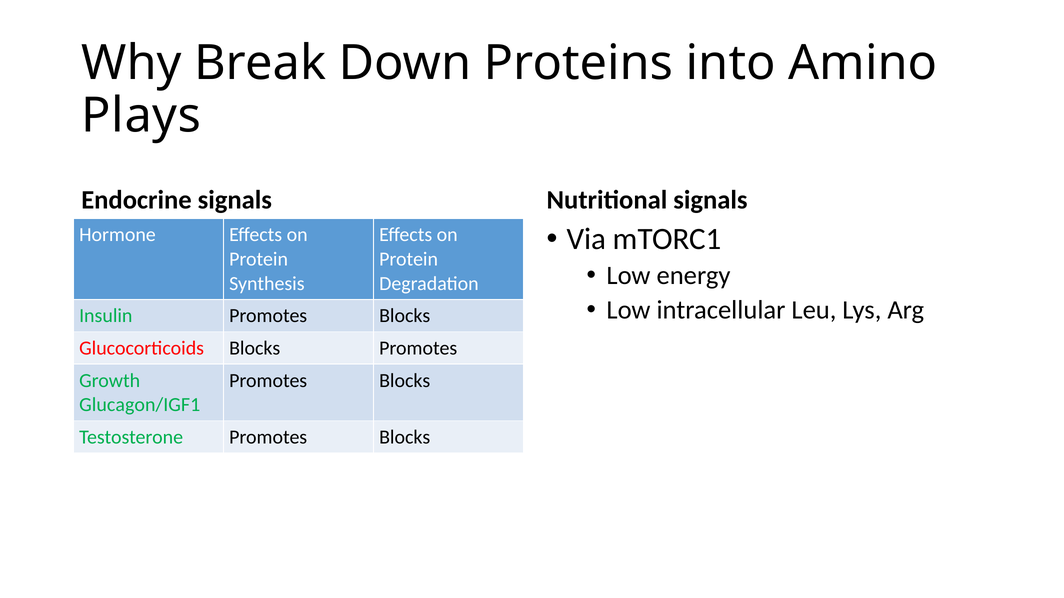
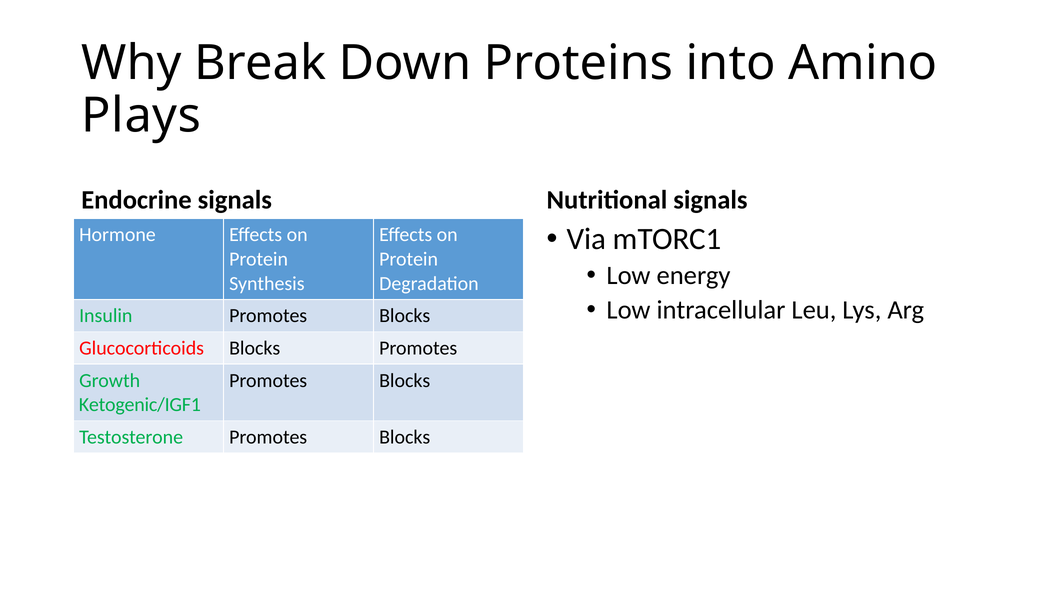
Glucagon/IGF1: Glucagon/IGF1 -> Ketogenic/IGF1
